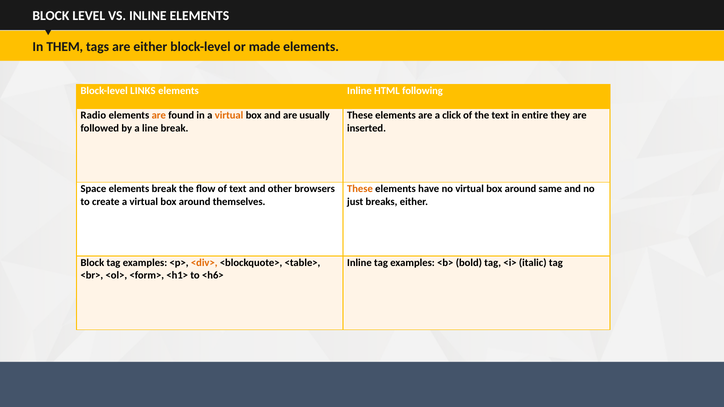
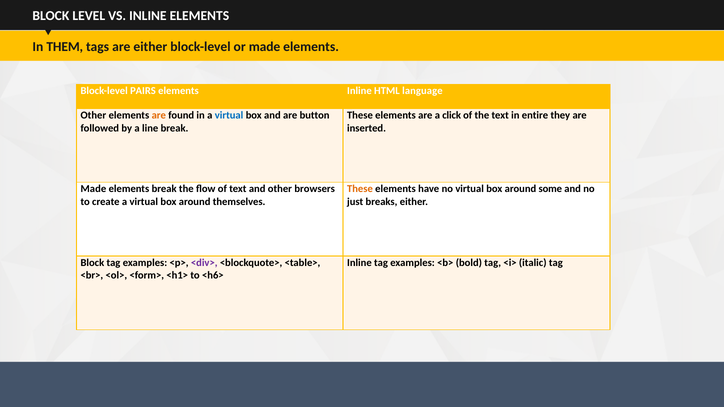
LINKS: LINKS -> PAIRS
following: following -> language
Radio at (93, 115): Radio -> Other
virtual at (229, 115) colour: orange -> blue
usually: usually -> button
Space at (93, 189): Space -> Made
same: same -> some
<div> colour: orange -> purple
